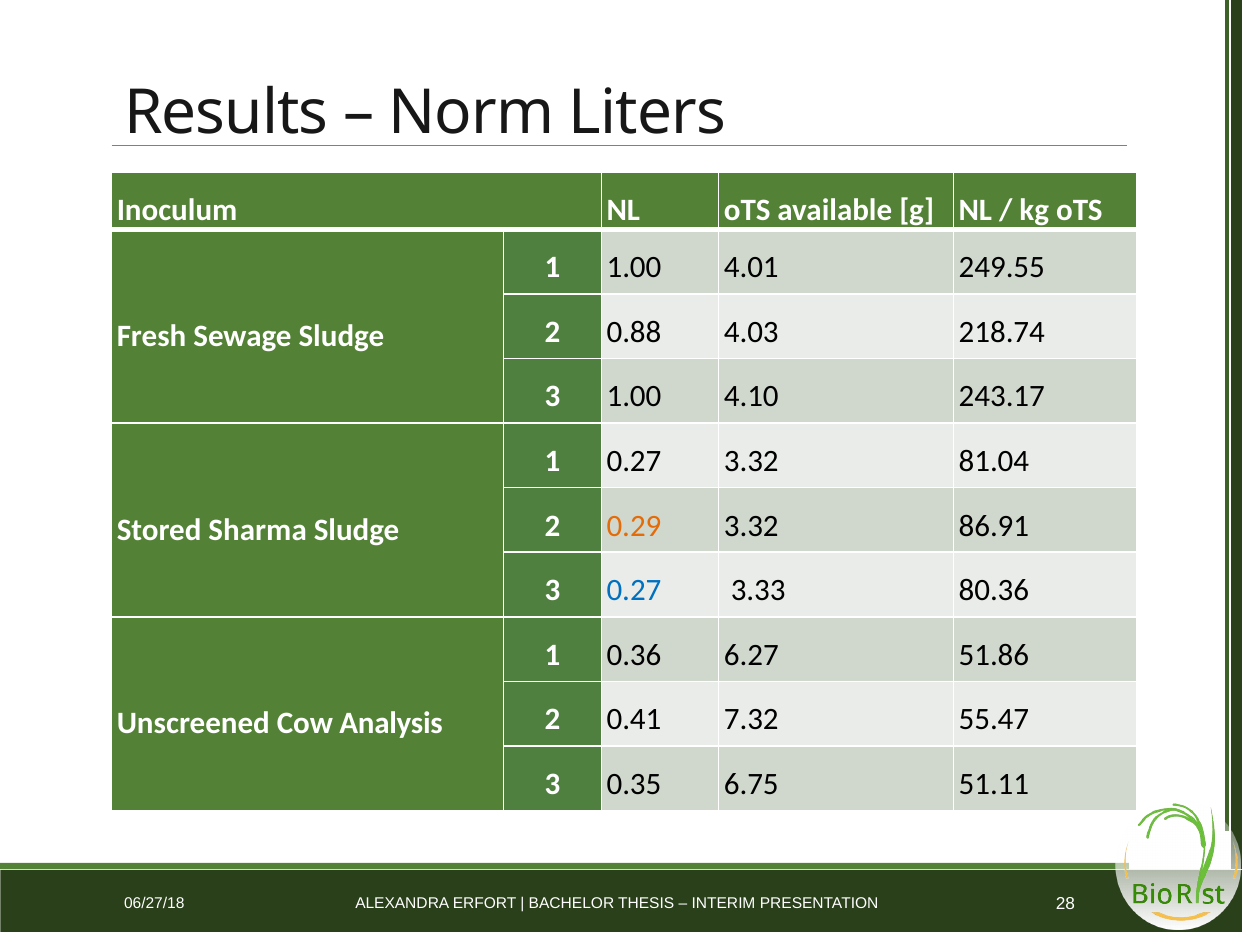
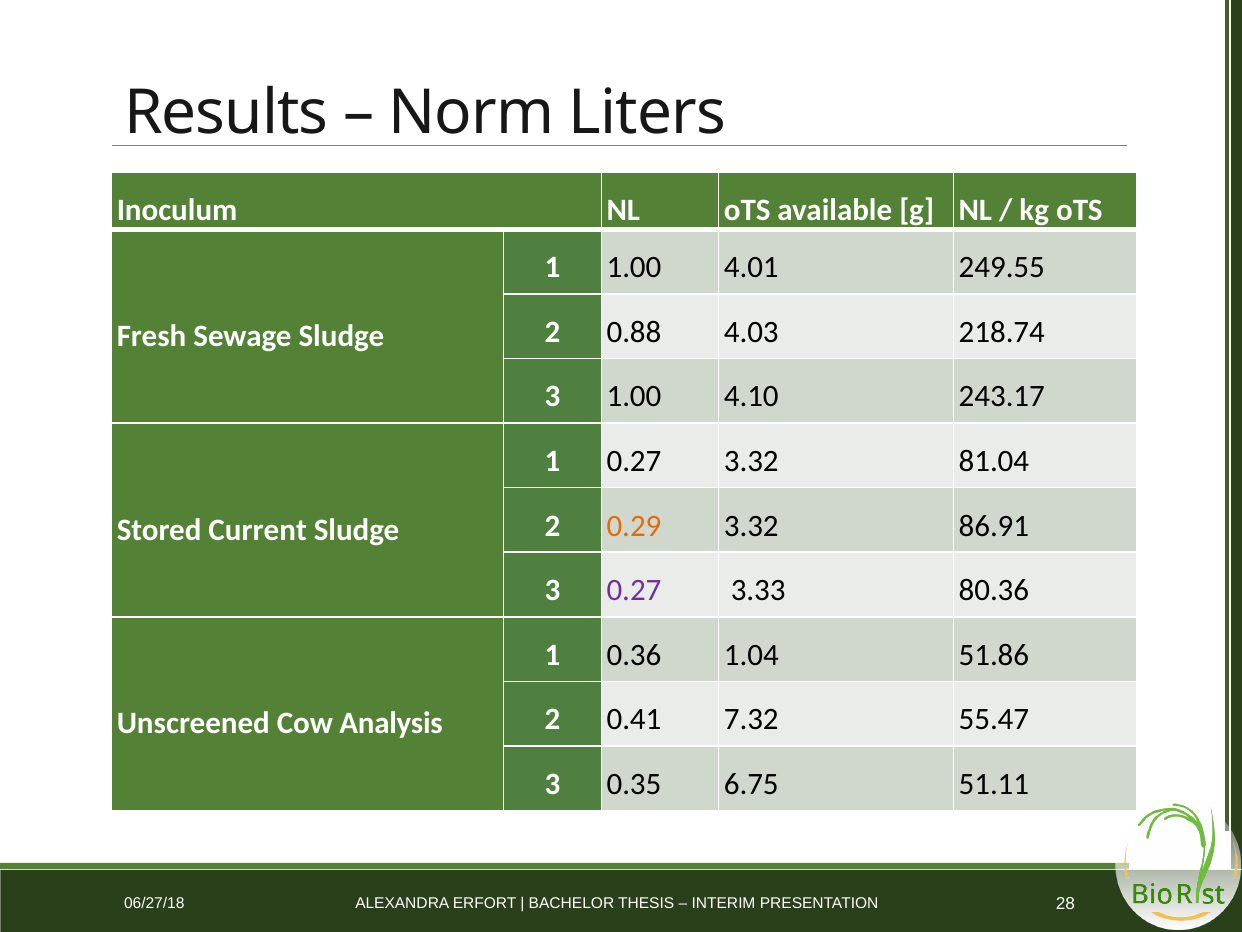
Sharma: Sharma -> Current
0.27 at (634, 590) colour: blue -> purple
6.27: 6.27 -> 1.04
